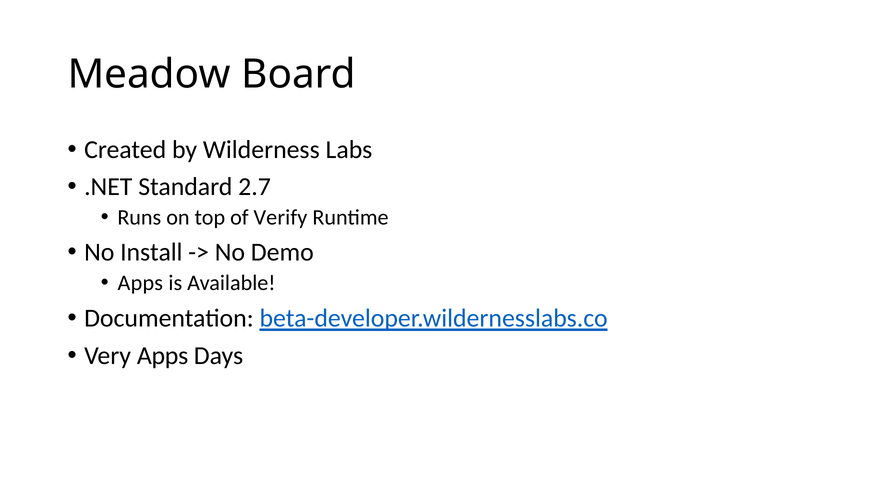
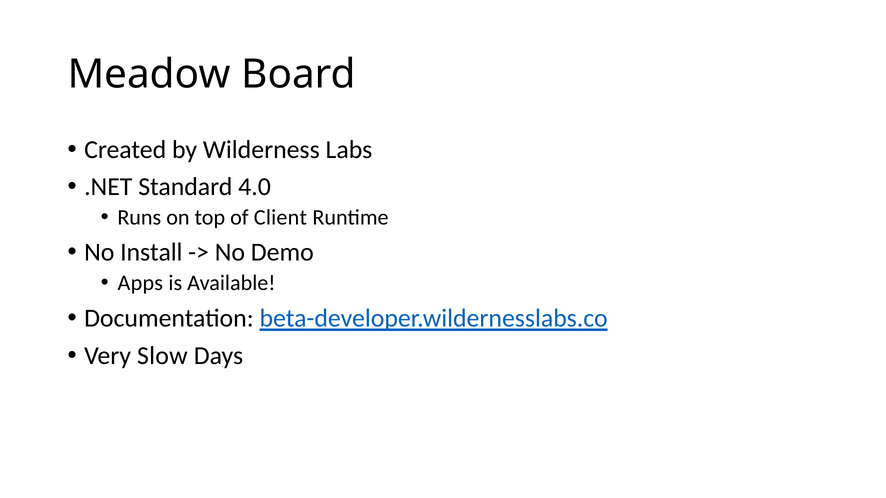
2.7: 2.7 -> 4.0
Verify: Verify -> Client
Very Apps: Apps -> Slow
